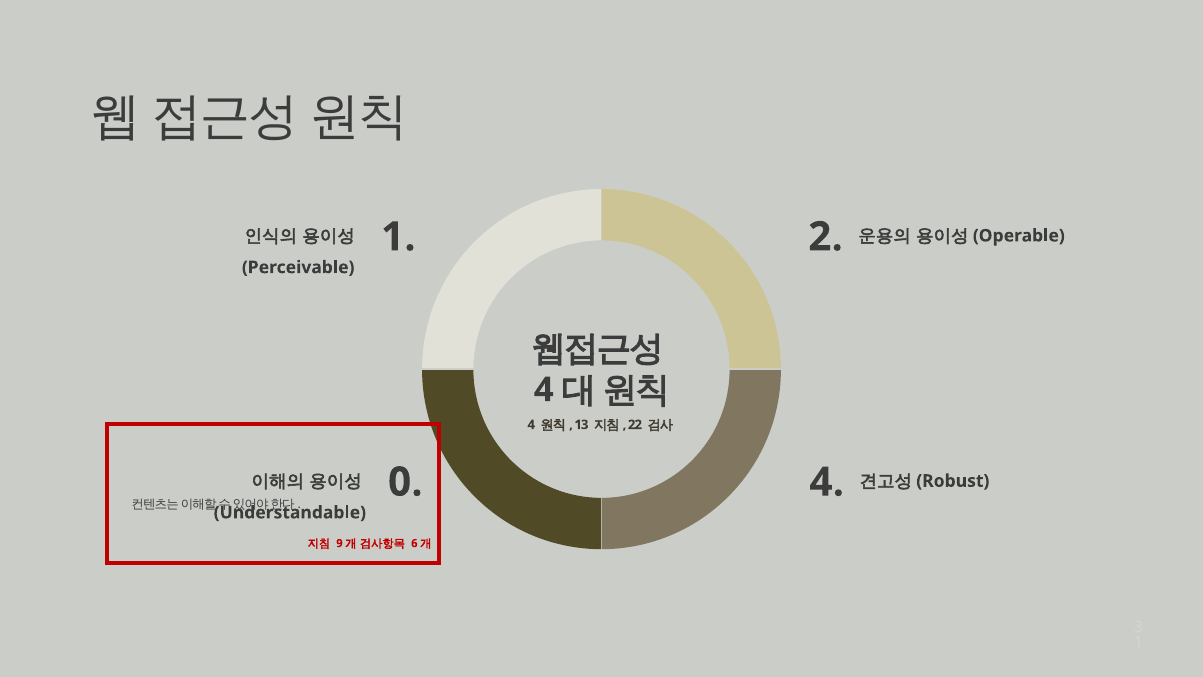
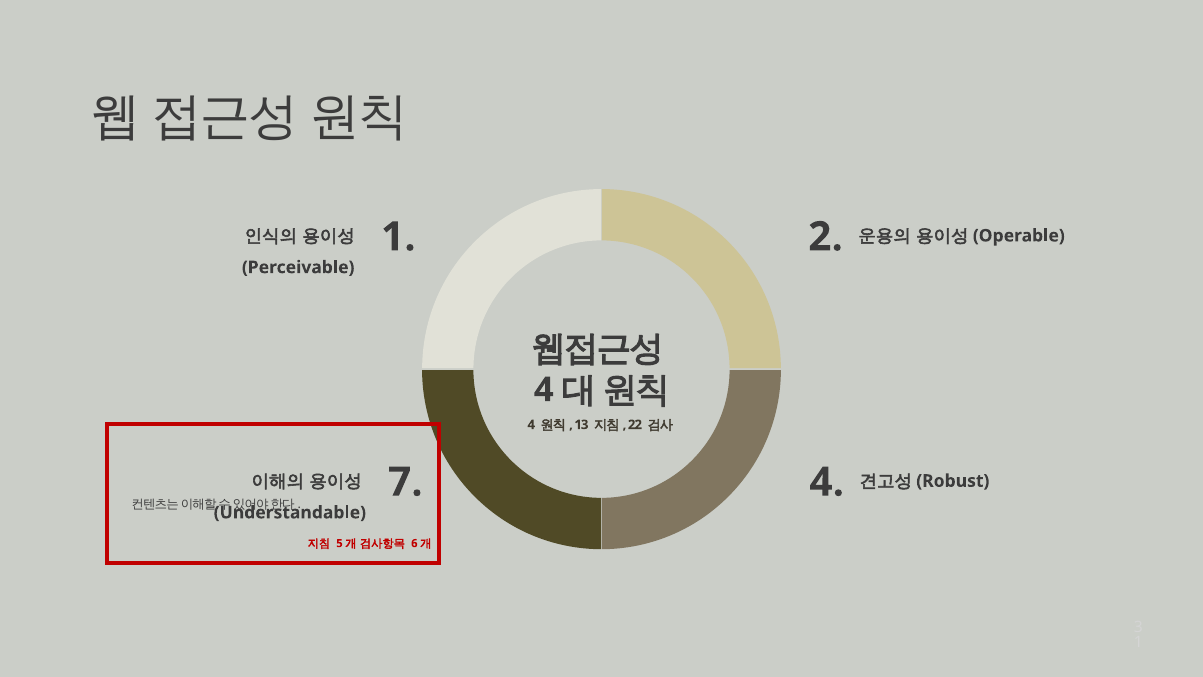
0: 0 -> 7
9: 9 -> 5
